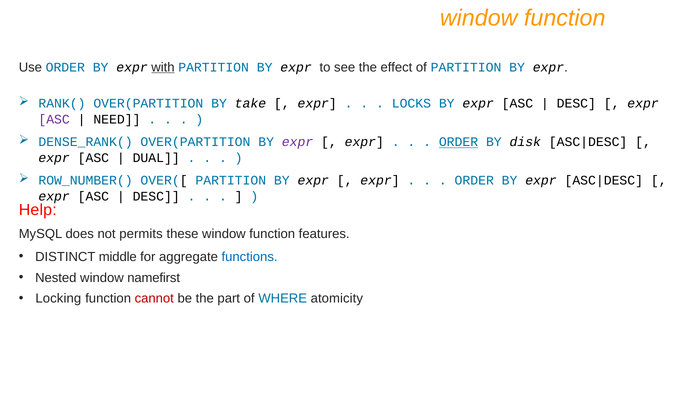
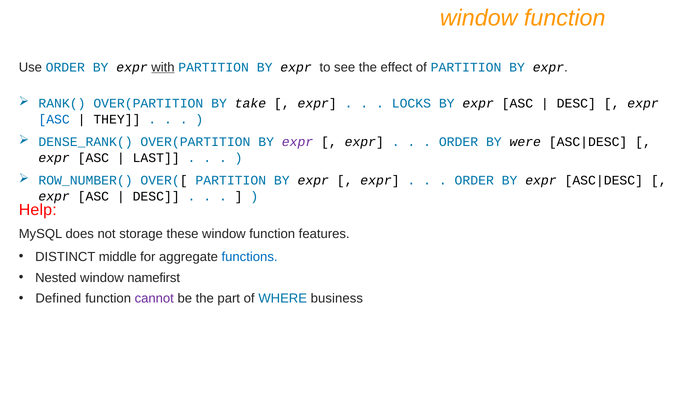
ASC at (54, 119) colour: purple -> blue
NEED: NEED -> THEY
ORDER at (459, 142) underline: present -> none
disk: disk -> were
DUAL: DUAL -> LAST
permits: permits -> storage
Locking: Locking -> Defined
cannot colour: red -> purple
atomicity: atomicity -> business
